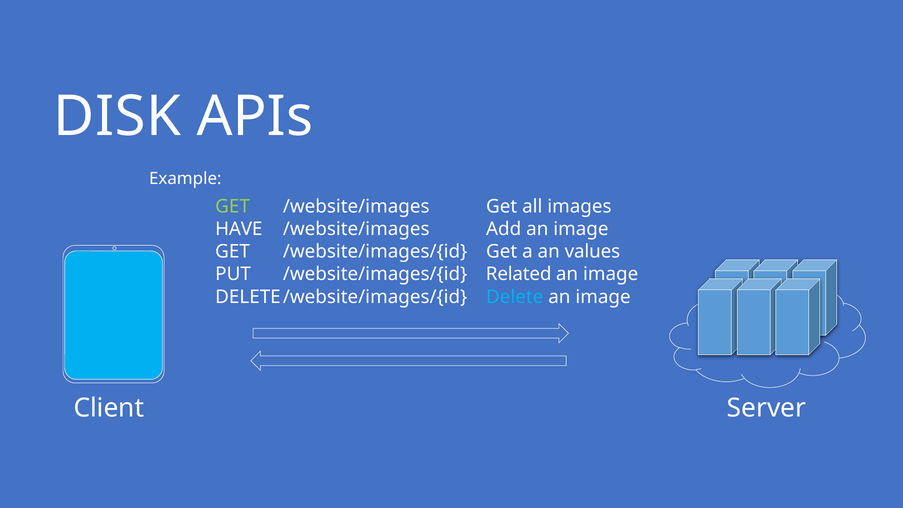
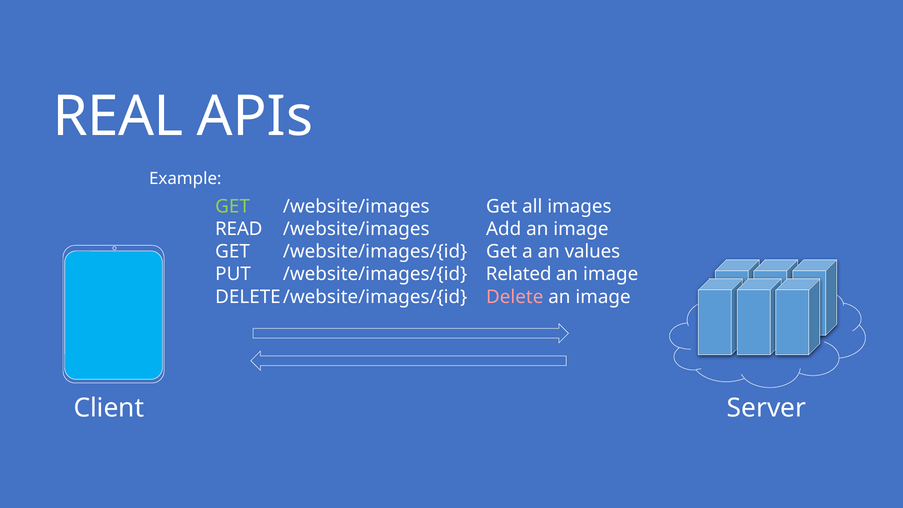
DISK: DISK -> REAL
HAVE: HAVE -> READ
Delete colour: light blue -> pink
